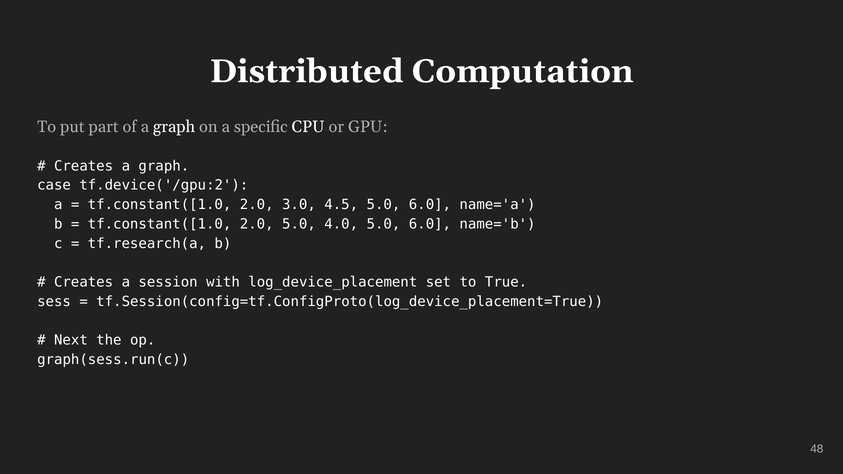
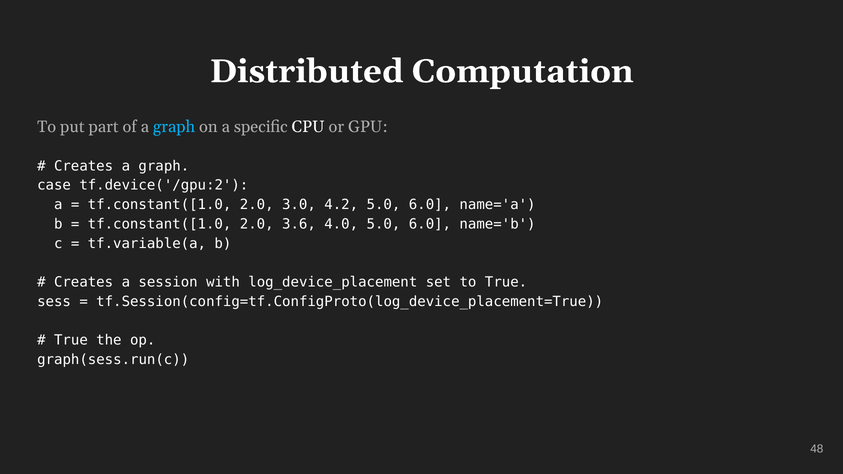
graph at (174, 127) colour: white -> light blue
4.5: 4.5 -> 4.2
2.0 5.0: 5.0 -> 3.6
tf.research(a: tf.research(a -> tf.variable(a
Next at (71, 340): Next -> True
